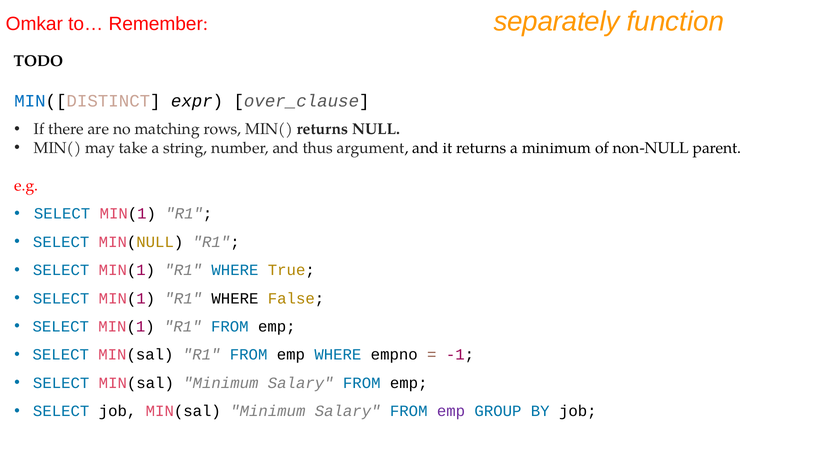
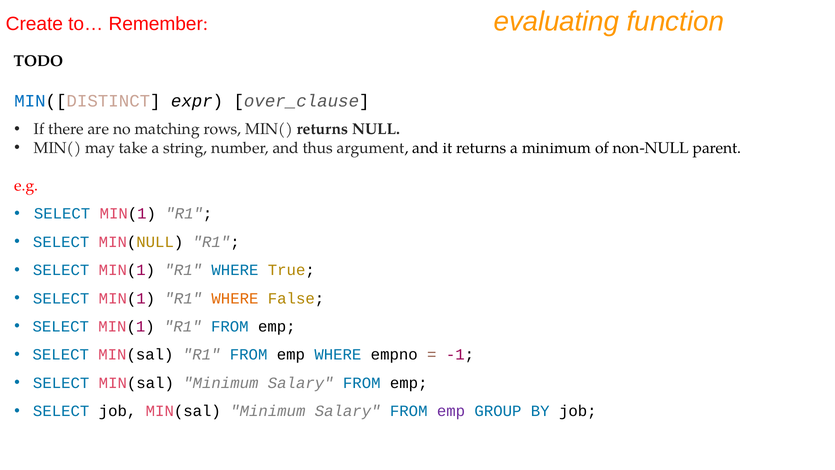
Omkar: Omkar -> Create
separately: separately -> evaluating
WHERE at (235, 298) colour: black -> orange
